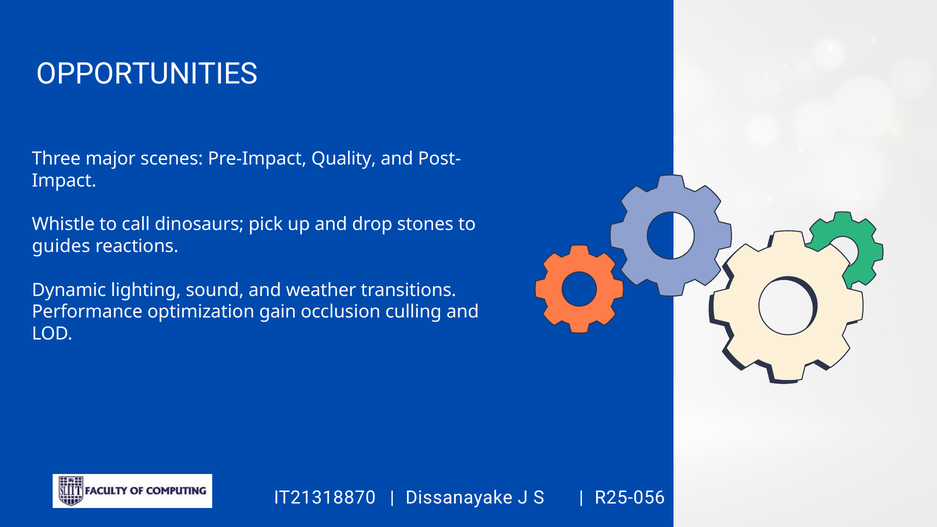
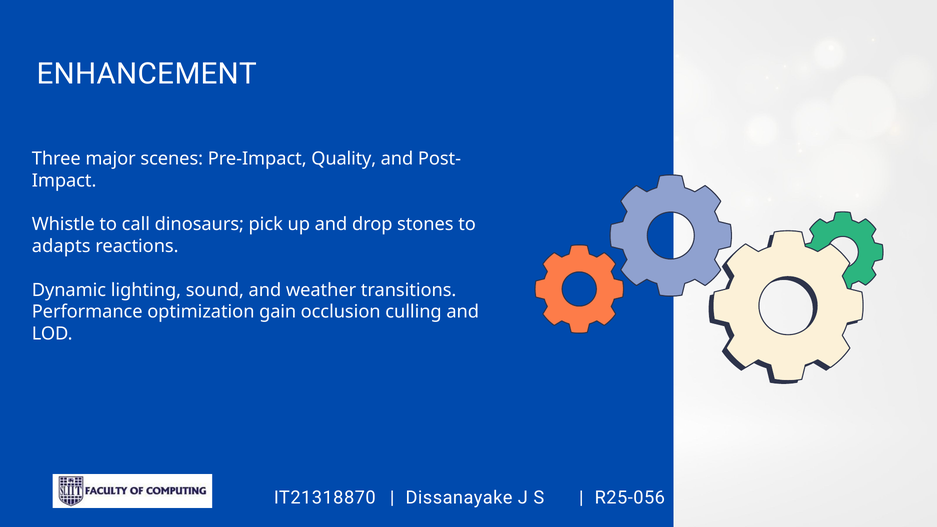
OPPORTUNITIES: OPPORTUNITIES -> ENHANCEMENT
guides: guides -> adapts
